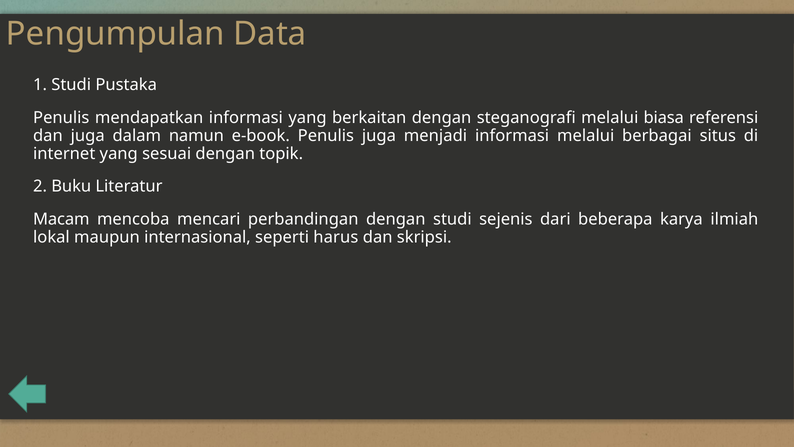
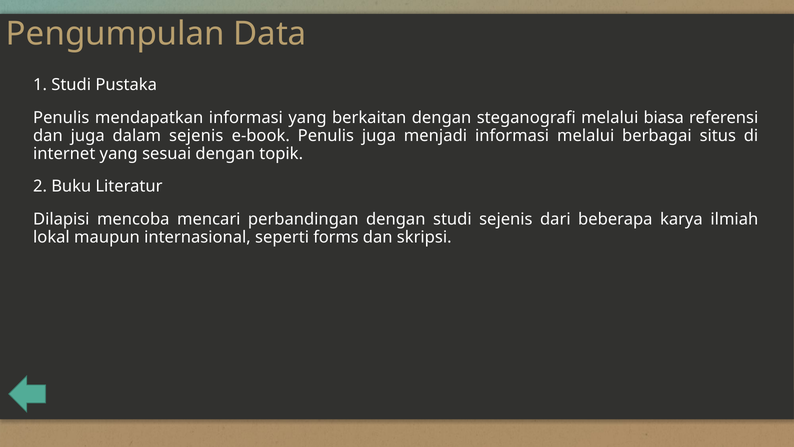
dalam namun: namun -> sejenis
Macam: Macam -> Dilapisi
harus: harus -> forms
